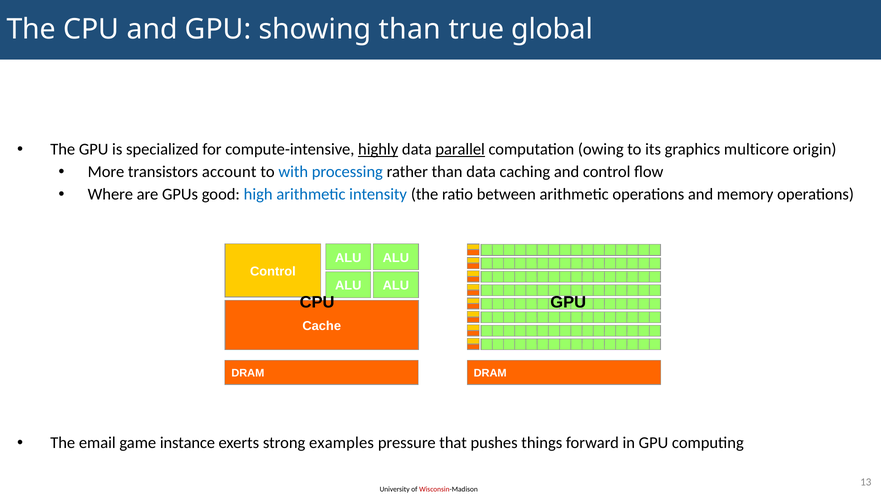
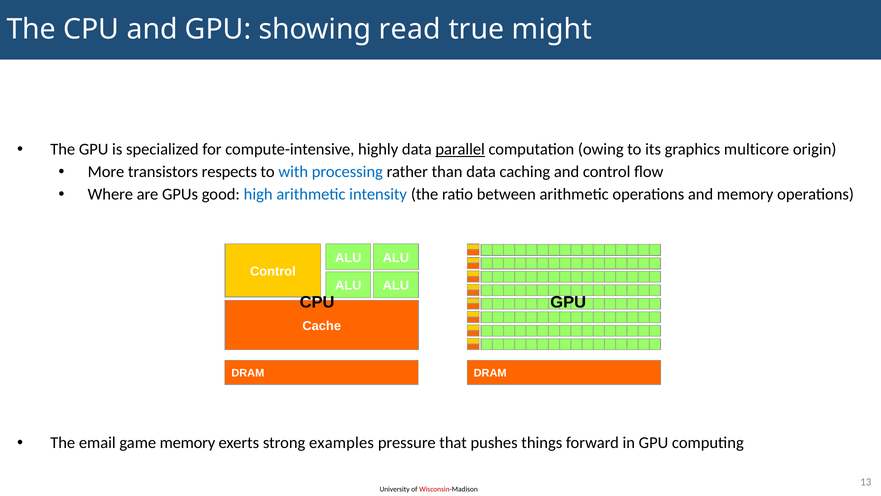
showing than: than -> read
global: global -> might
highly underline: present -> none
account: account -> respects
game instance: instance -> memory
